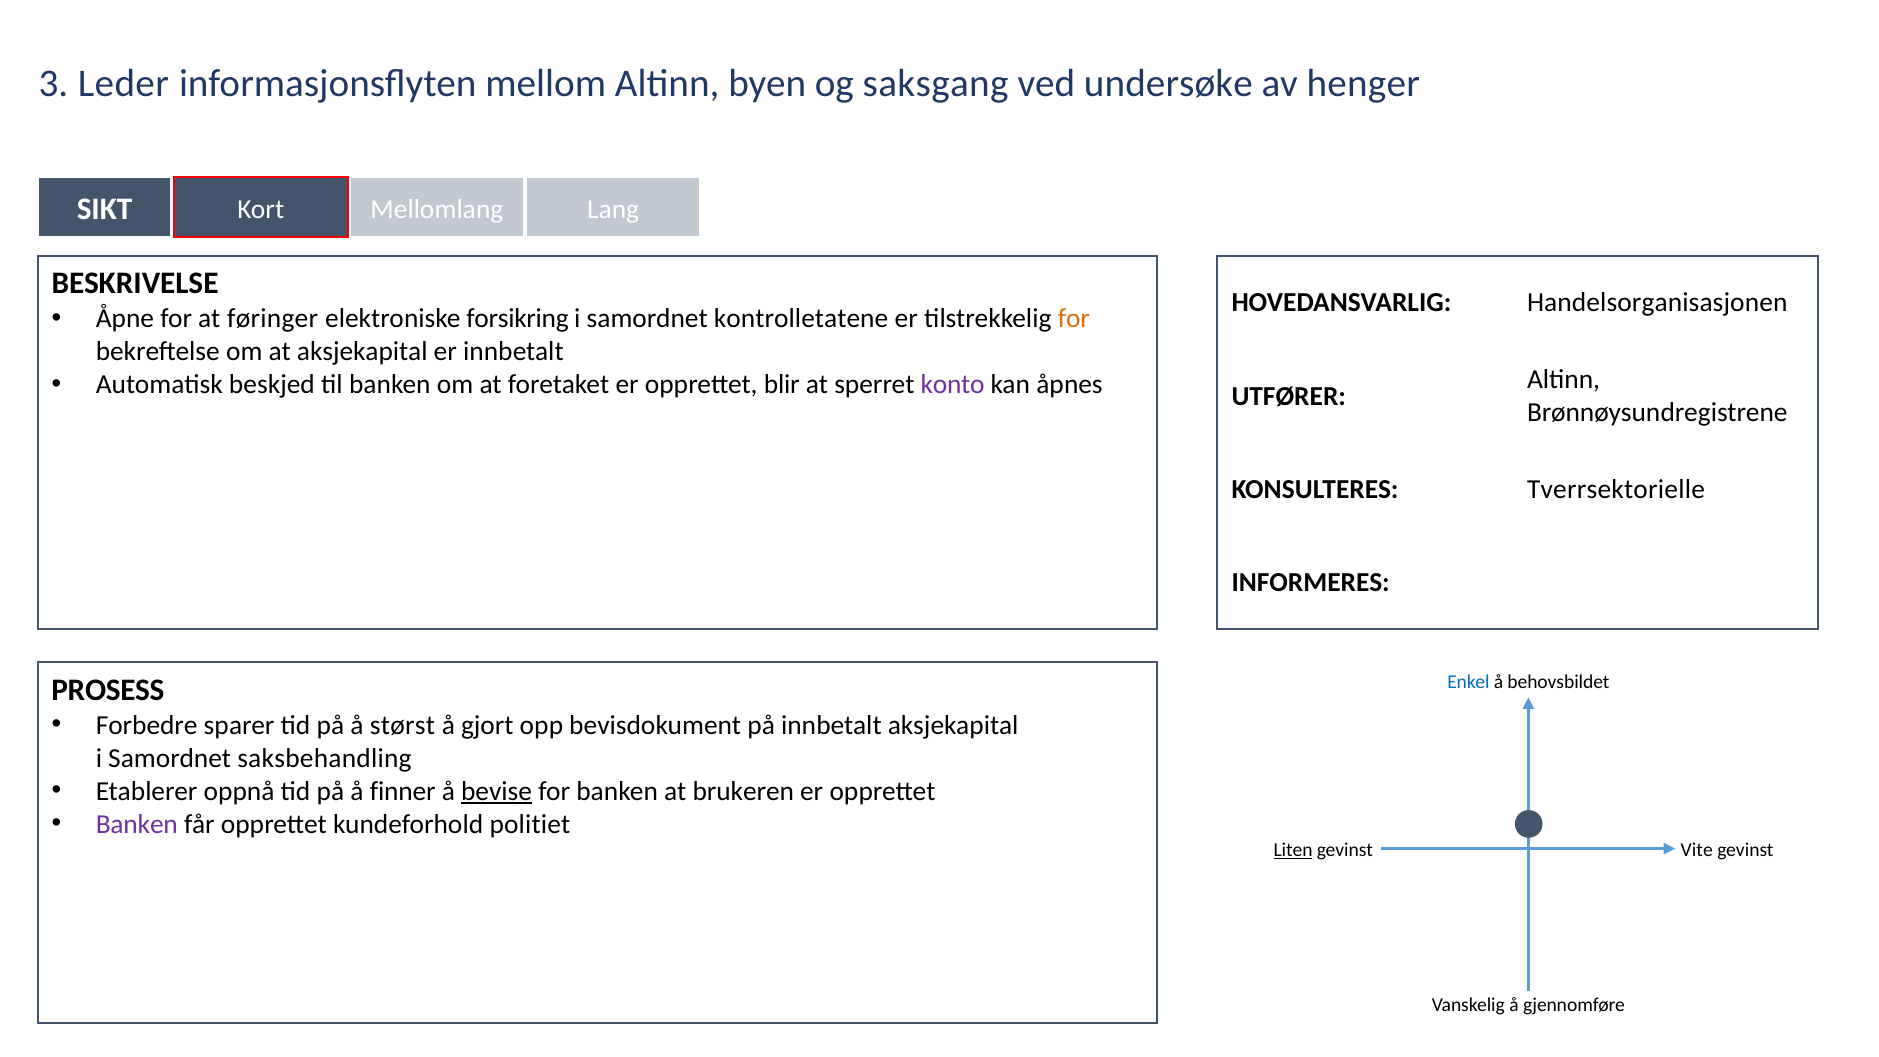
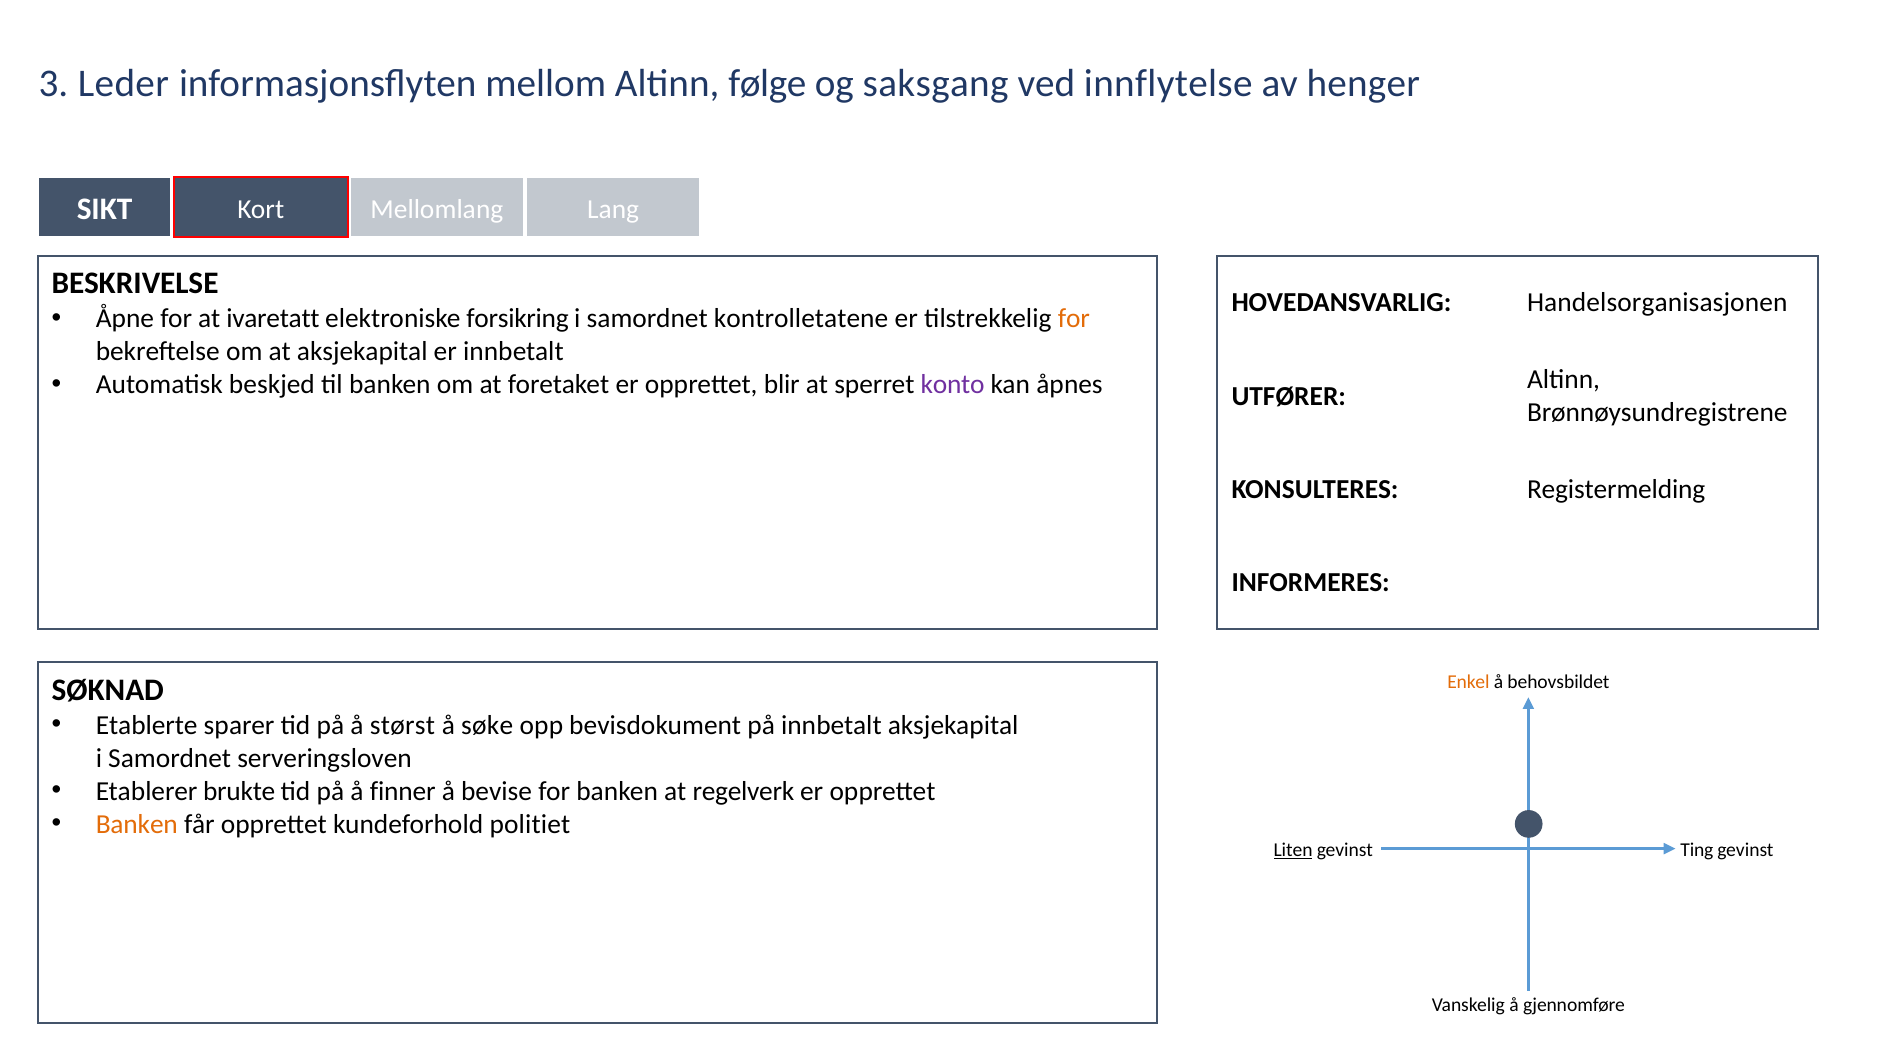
byen: byen -> følge
undersøke: undersøke -> innflytelse
føringer: føringer -> ivaretatt
Tverrsektorielle: Tverrsektorielle -> Registermelding
Enkel colour: blue -> orange
PROSESS: PROSESS -> SØKNAD
Forbedre: Forbedre -> Etablerte
gjort: gjort -> søke
saksbehandling: saksbehandling -> serveringsloven
oppnå: oppnå -> brukte
bevise underline: present -> none
brukeren: brukeren -> regelverk
Banken at (137, 824) colour: purple -> orange
Vite: Vite -> Ting
